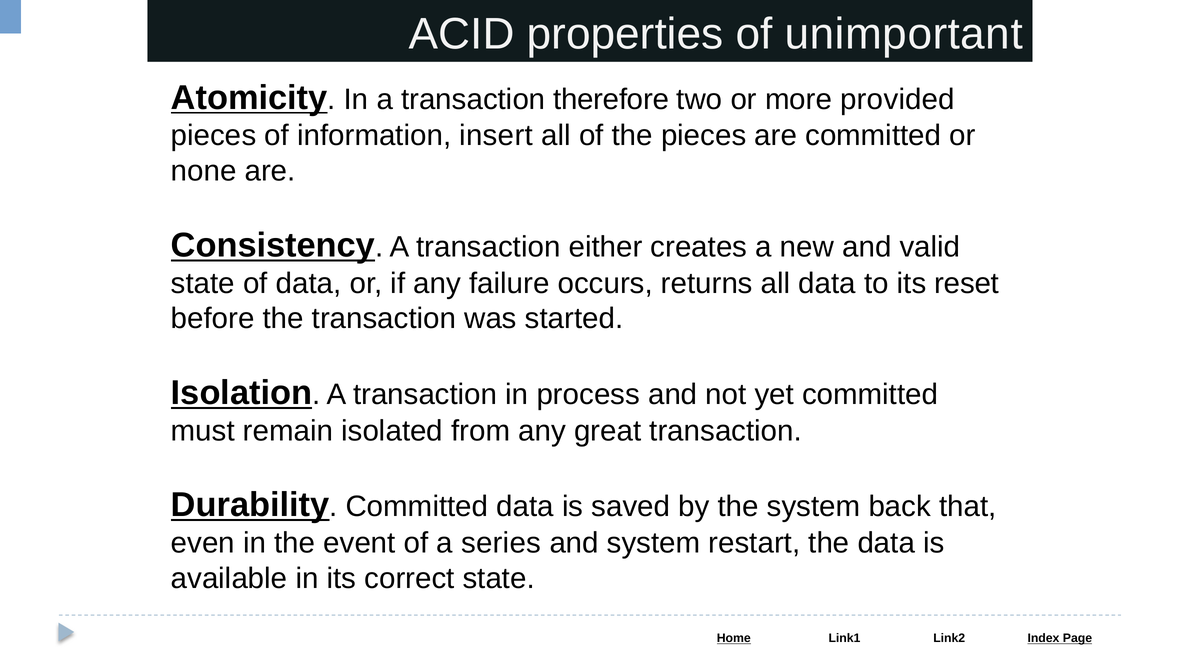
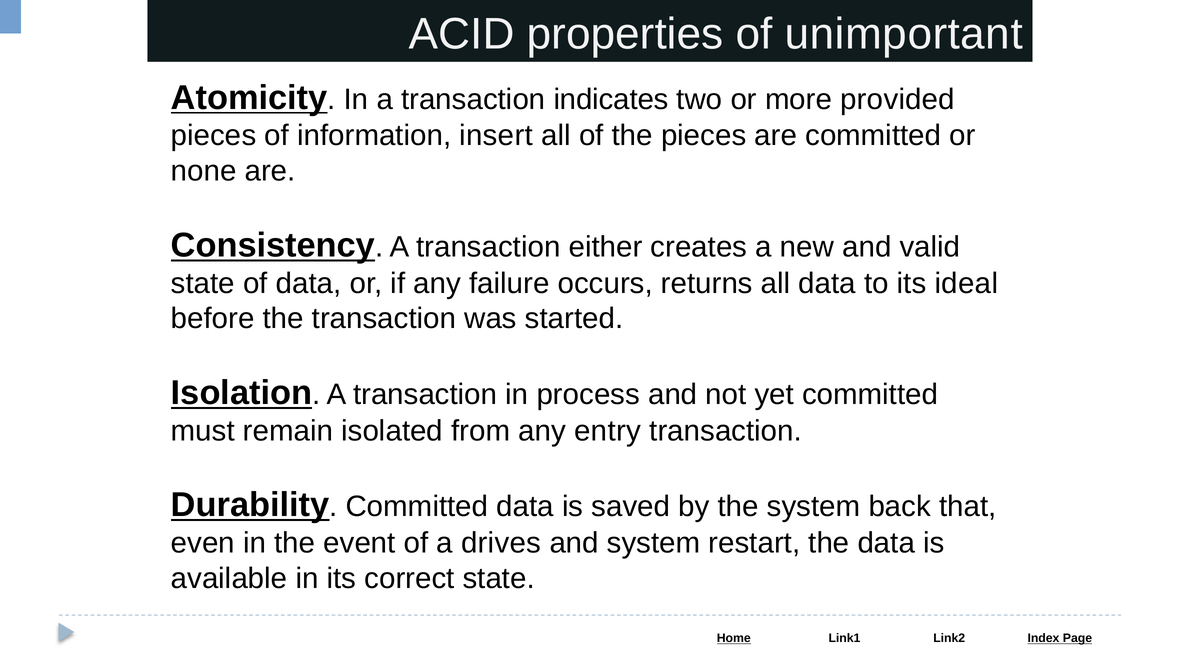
therefore: therefore -> indicates
reset: reset -> ideal
great: great -> entry
series: series -> drives
